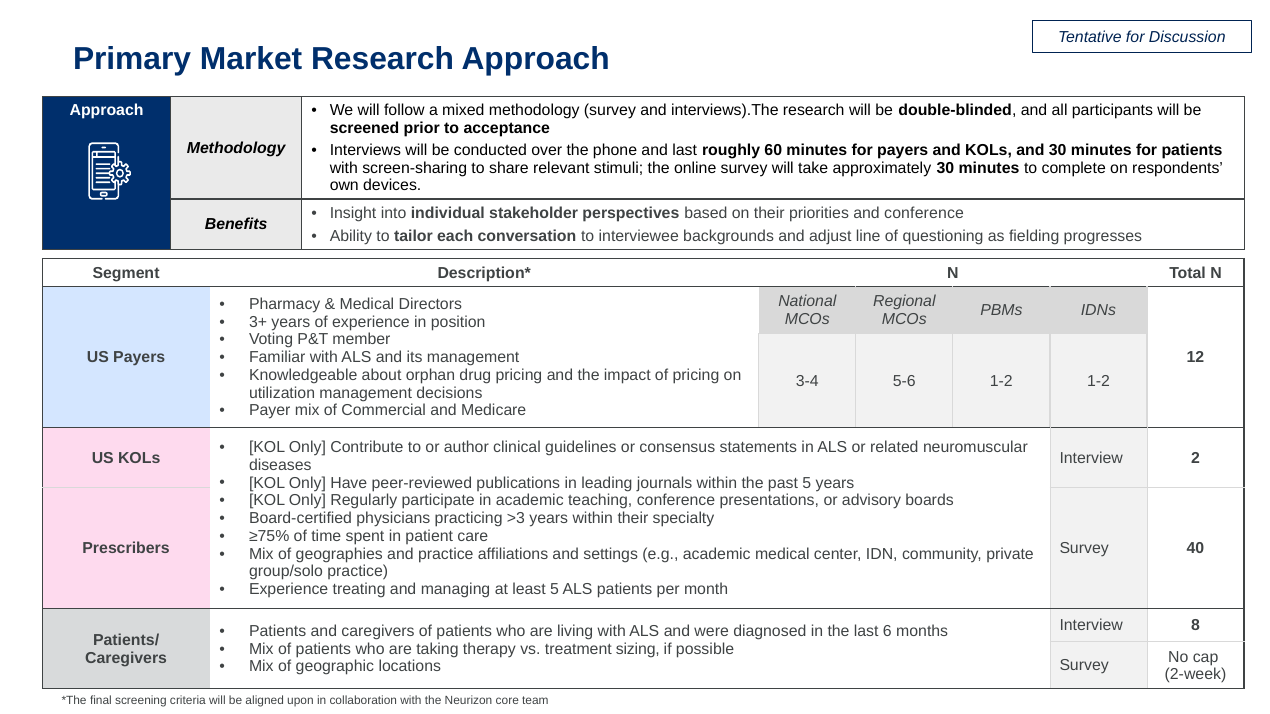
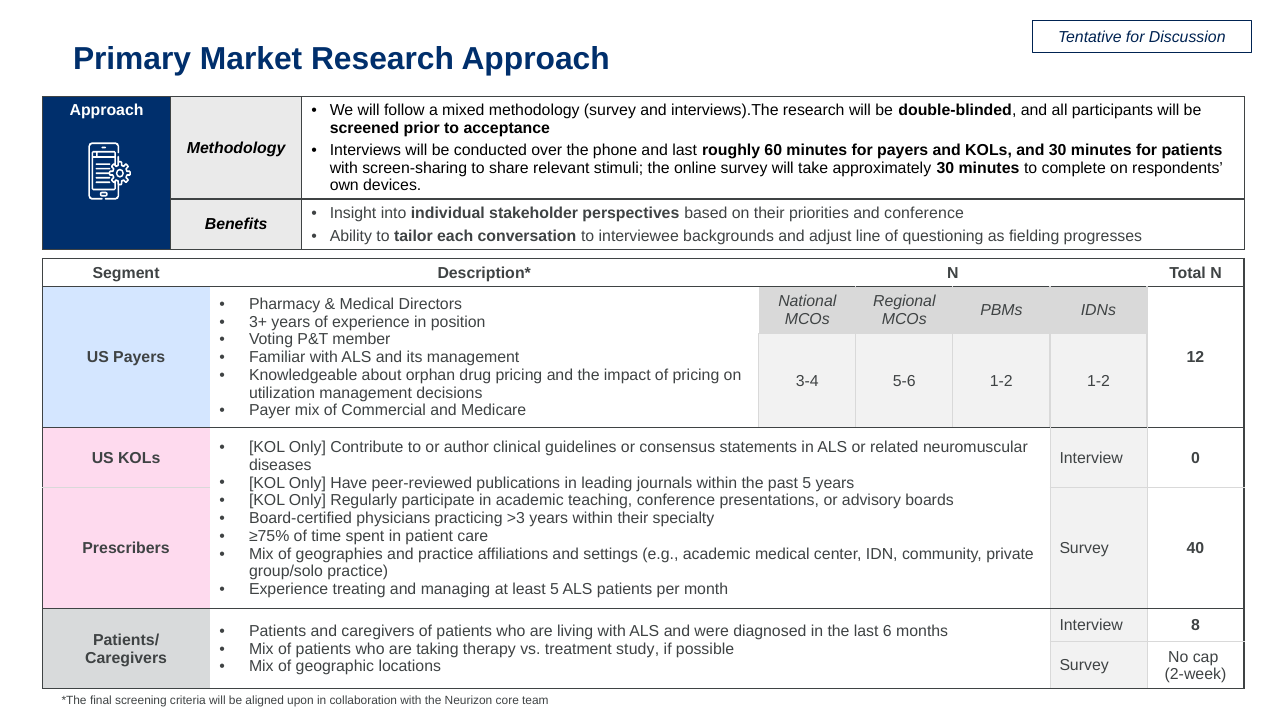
2: 2 -> 0
sizing: sizing -> study
